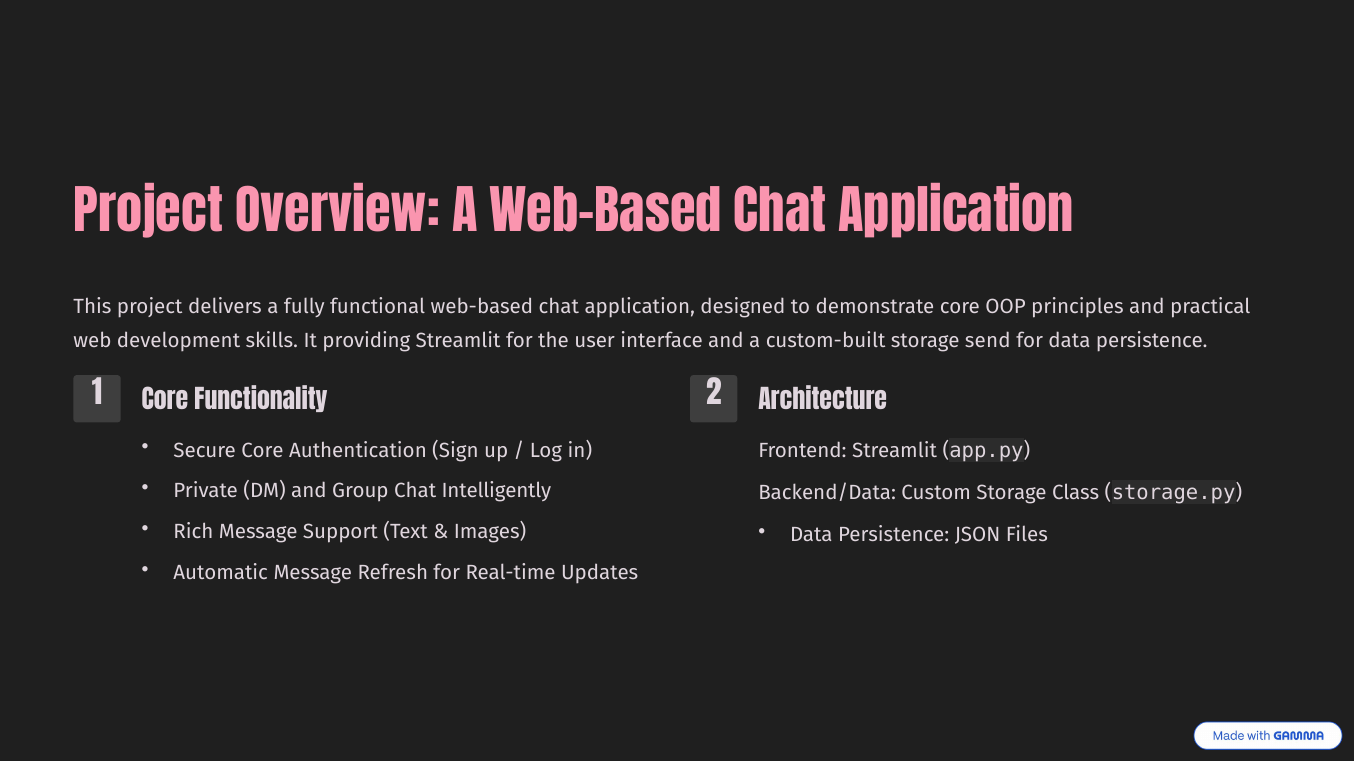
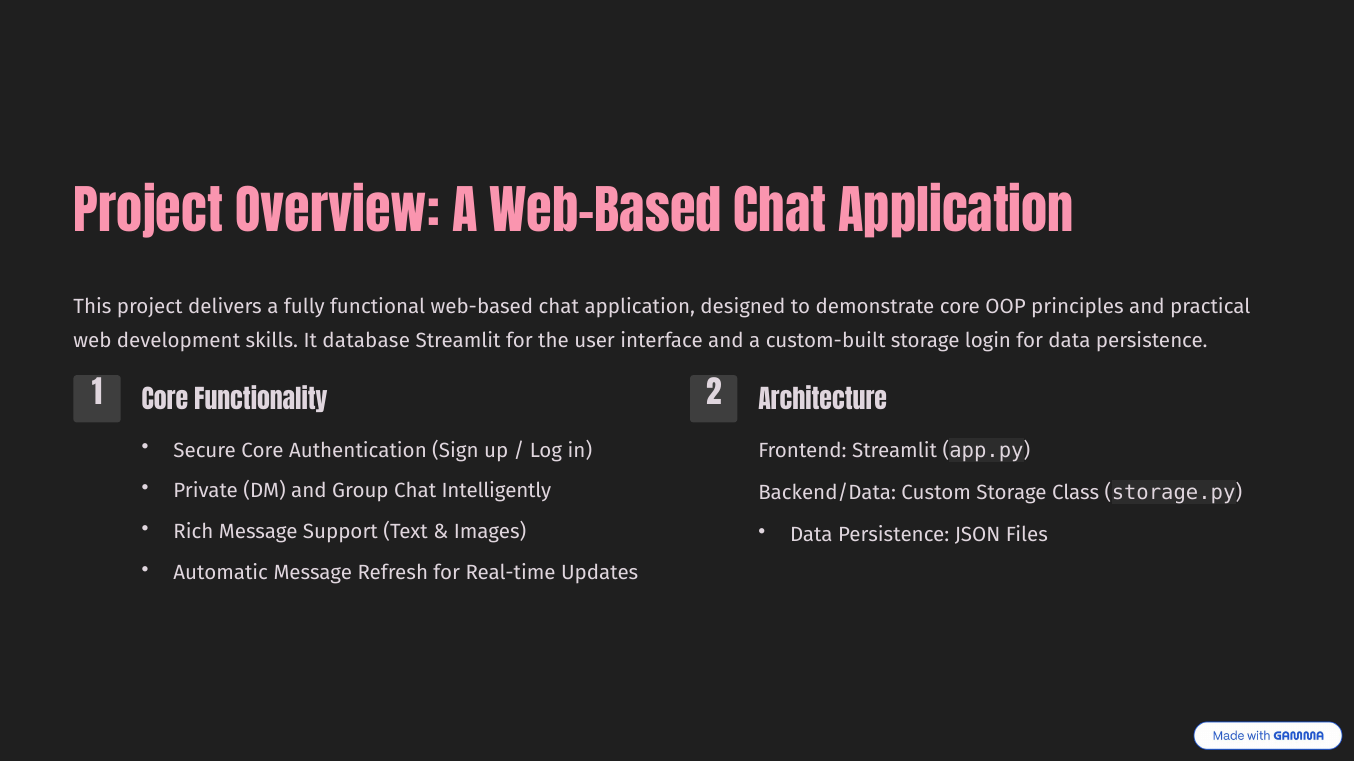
providing: providing -> database
send: send -> login
